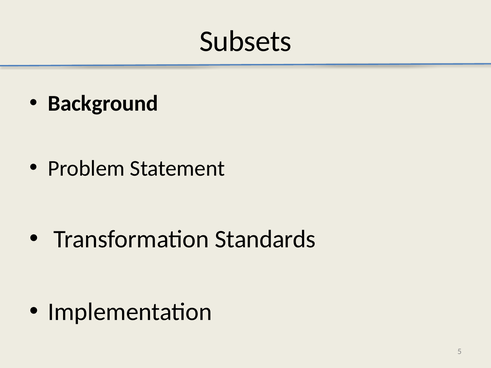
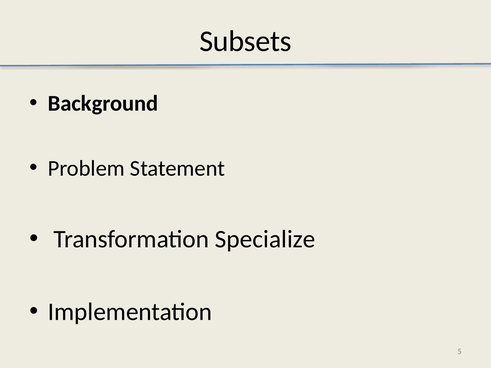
Standards: Standards -> Specialize
